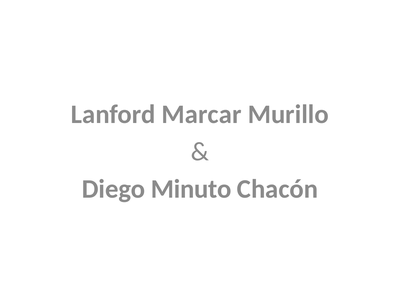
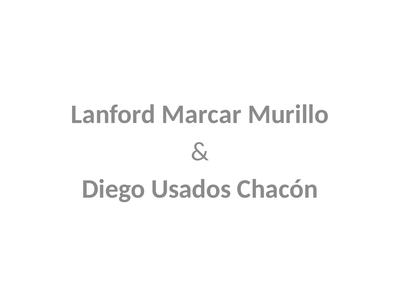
Minuto: Minuto -> Usados
